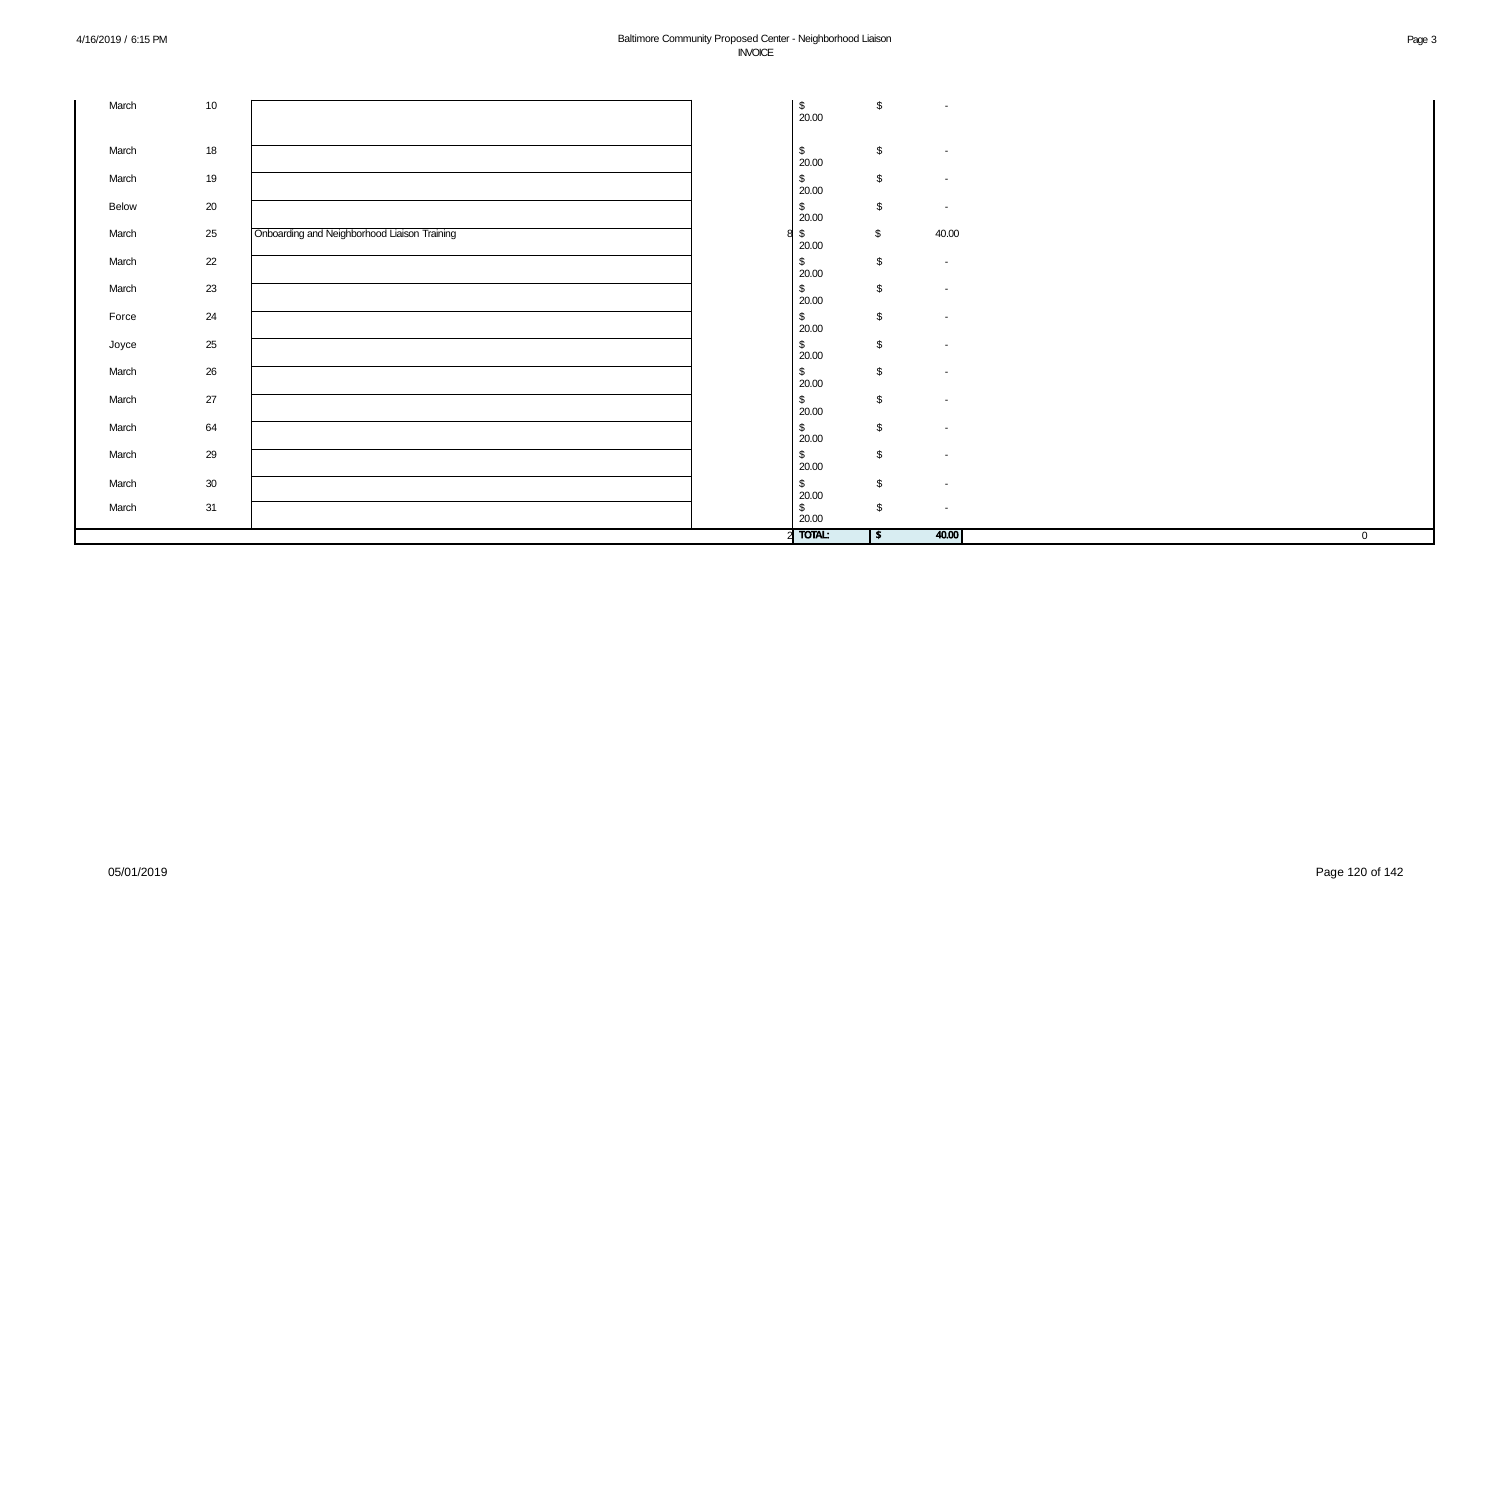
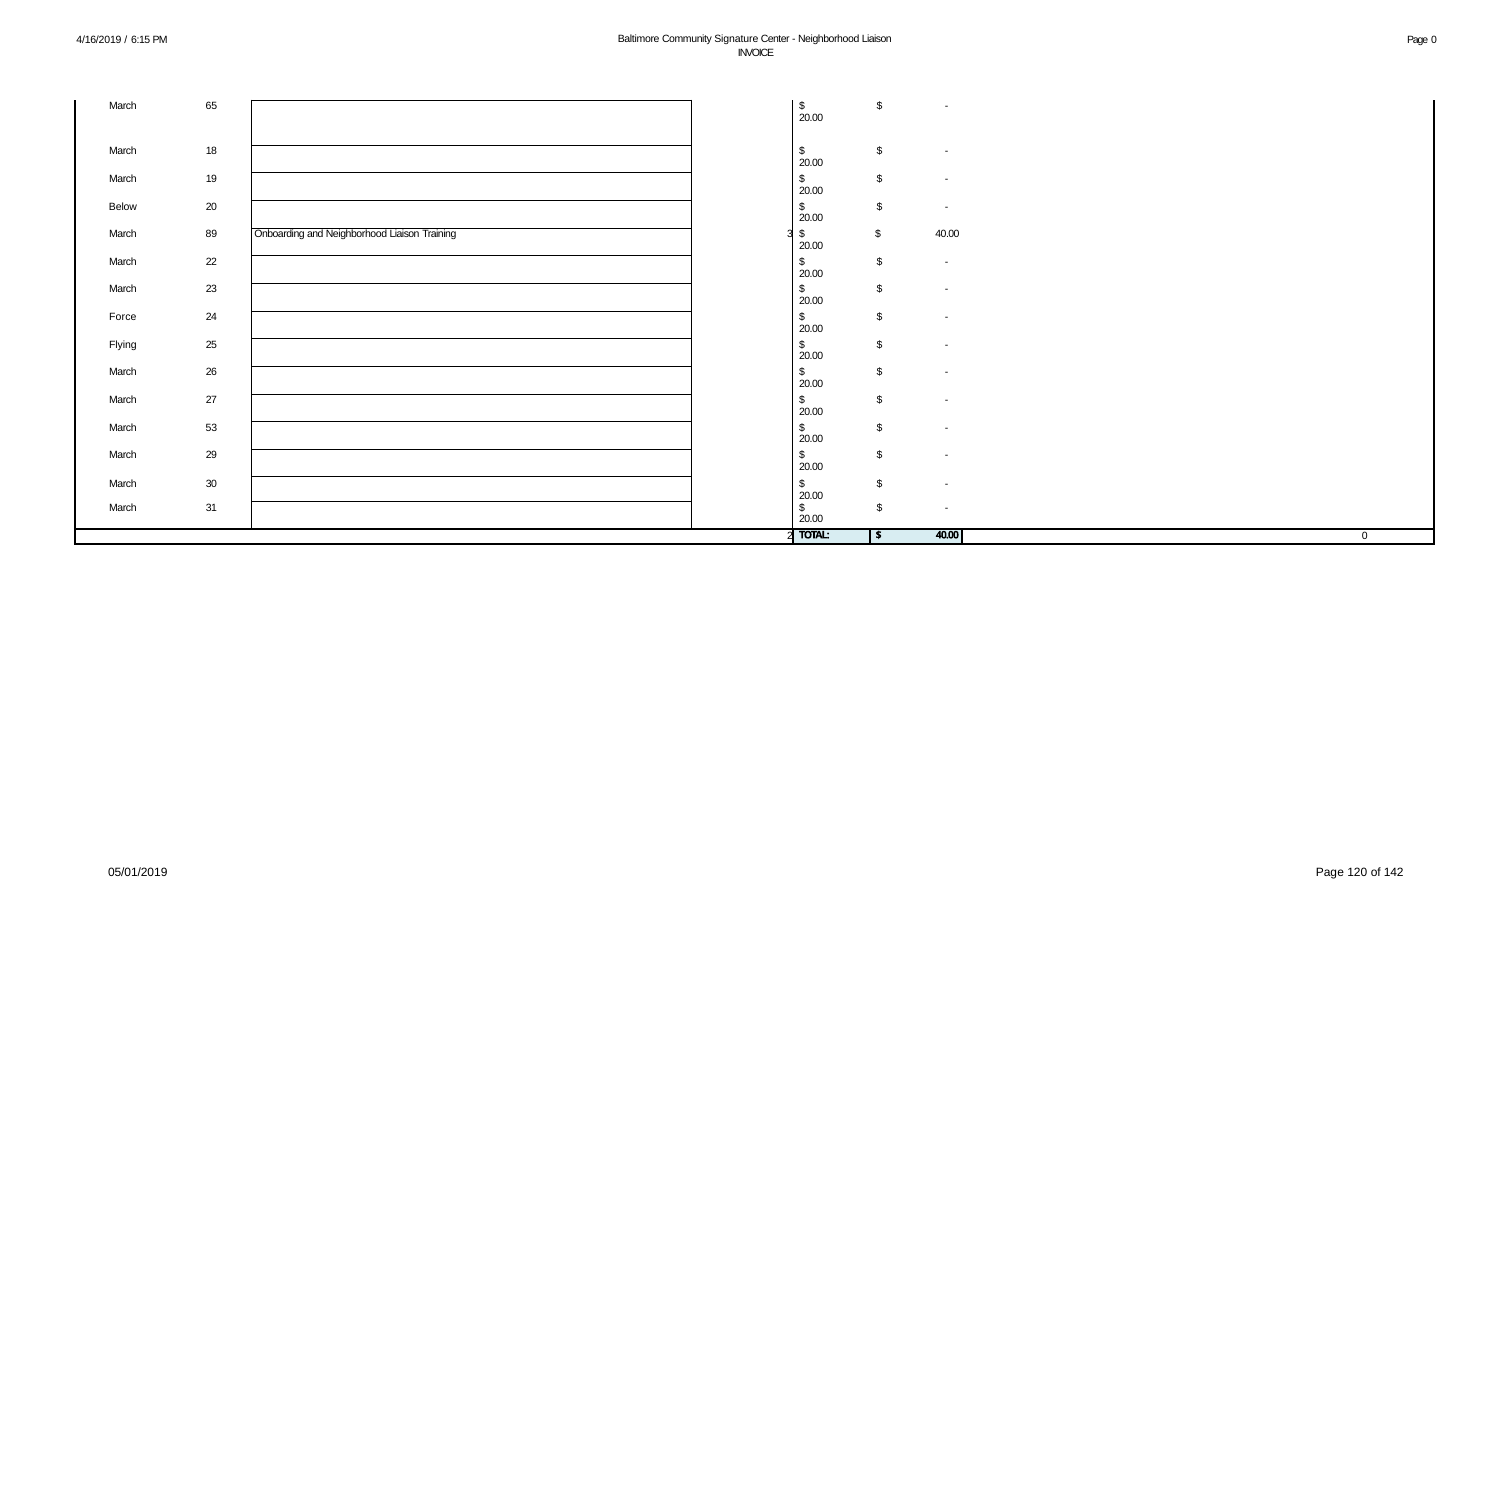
Proposed: Proposed -> Signature
Page 3: 3 -> 0
10: 10 -> 65
March 25: 25 -> 89
8: 8 -> 3
Joyce: Joyce -> Flying
64: 64 -> 53
